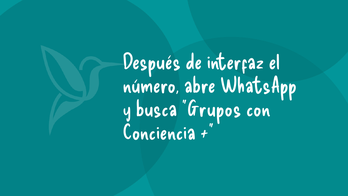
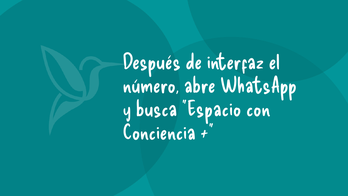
Grupos: Grupos -> Espacio
